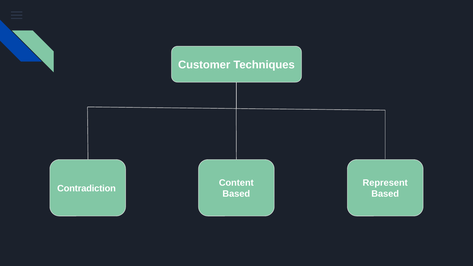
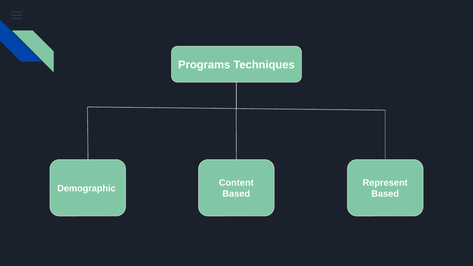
Customer: Customer -> Programs
Contradiction: Contradiction -> Demographic
